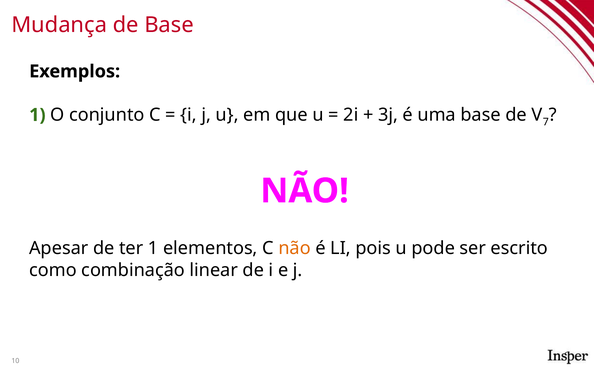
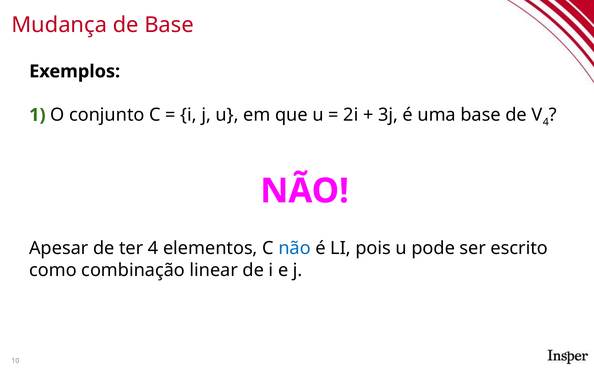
7 at (546, 122): 7 -> 4
ter 1: 1 -> 4
não at (295, 248) colour: orange -> blue
